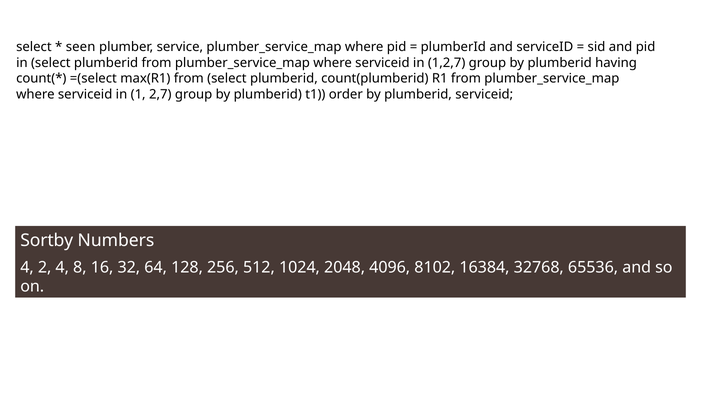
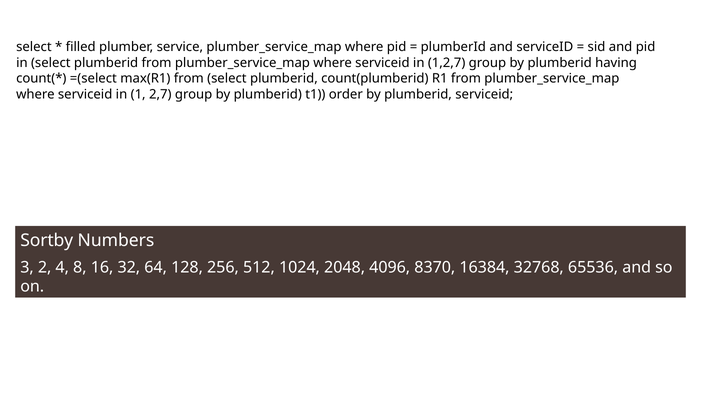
seen: seen -> filled
4 at (27, 267): 4 -> 3
8102: 8102 -> 8370
